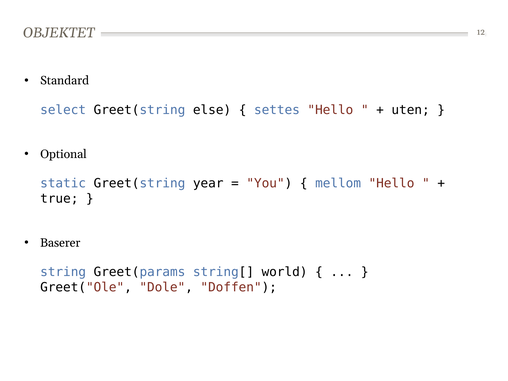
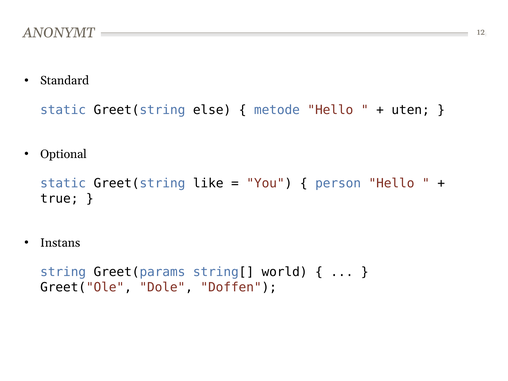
OBJEKTET: OBJEKTET -> ANONYMT
select at (63, 110): select -> static
settes: settes -> metode
year: year -> like
mellom: mellom -> person
Baserer: Baserer -> Instans
